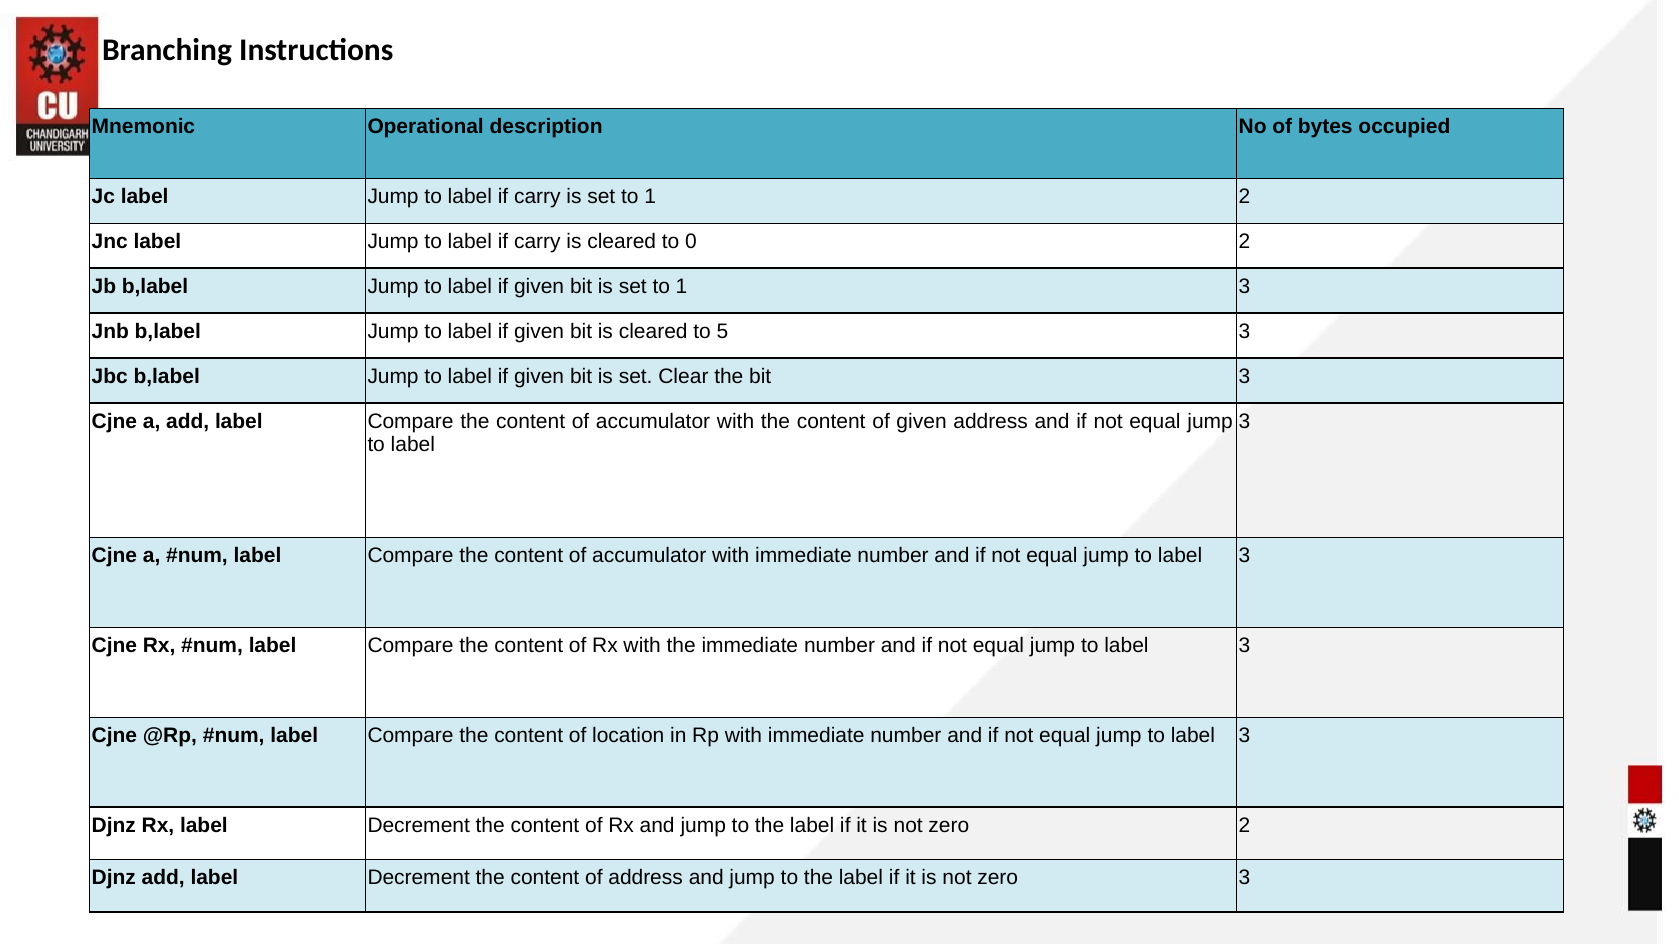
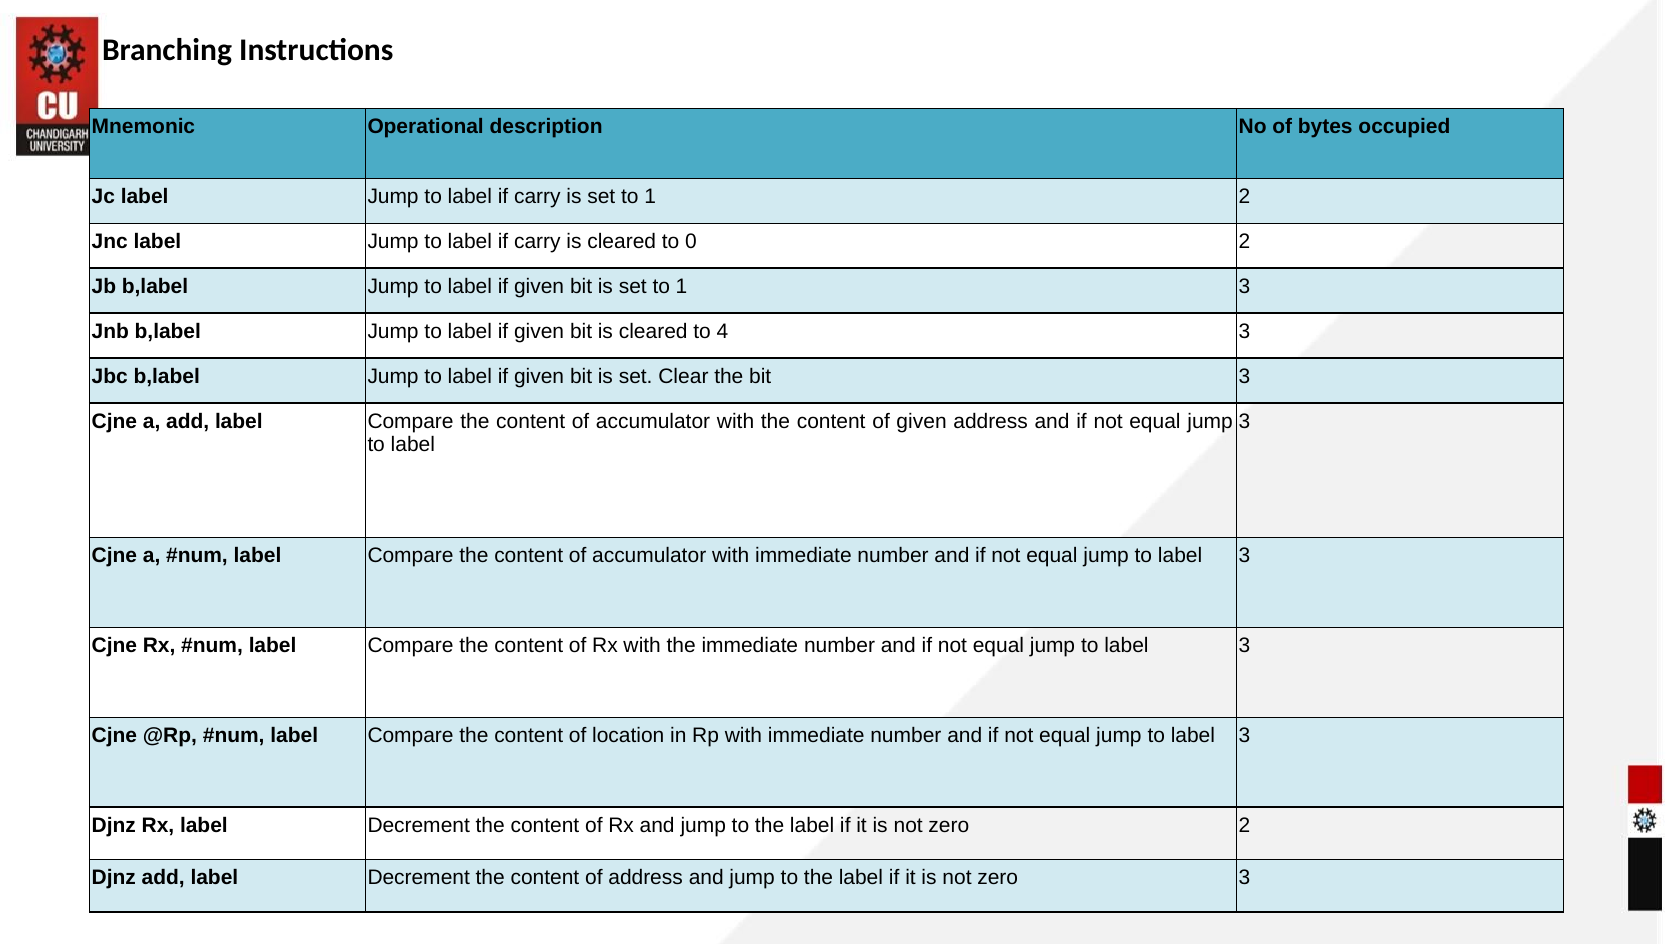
5: 5 -> 4
